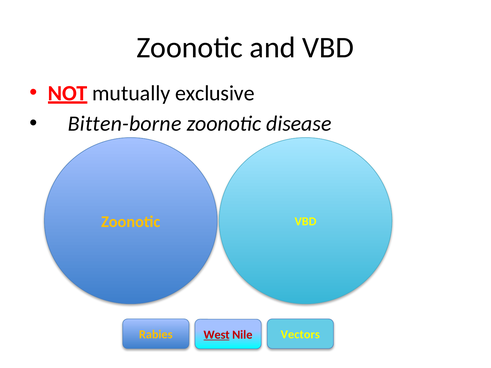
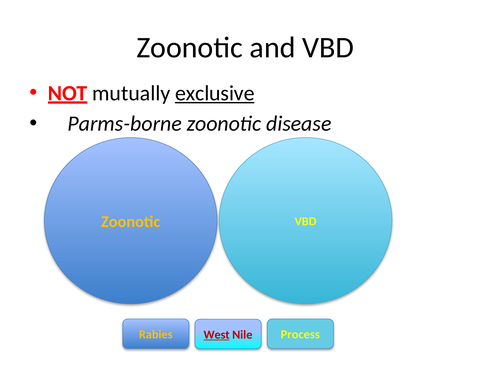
exclusive underline: none -> present
Bitten-borne: Bitten-borne -> Parms-borne
Vectors: Vectors -> Process
